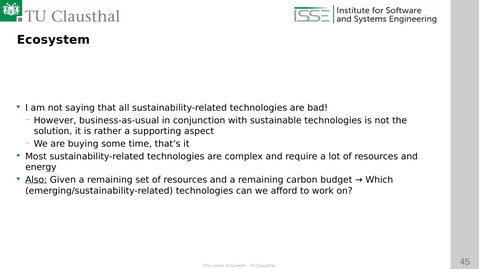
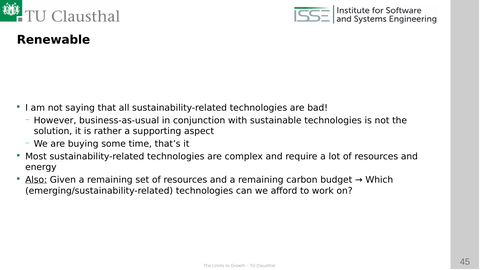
Ecosystem: Ecosystem -> Renewable
